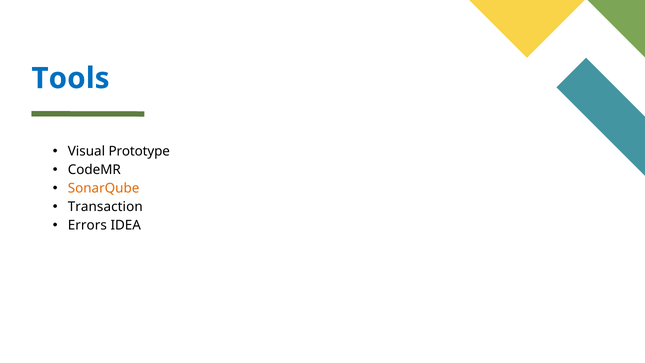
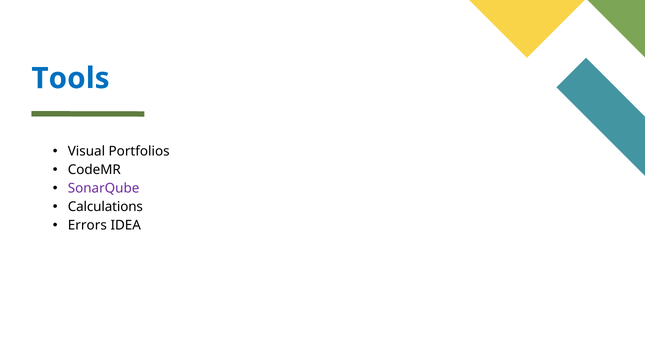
Prototype: Prototype -> Portfolios
SonarQube colour: orange -> purple
Transaction: Transaction -> Calculations
